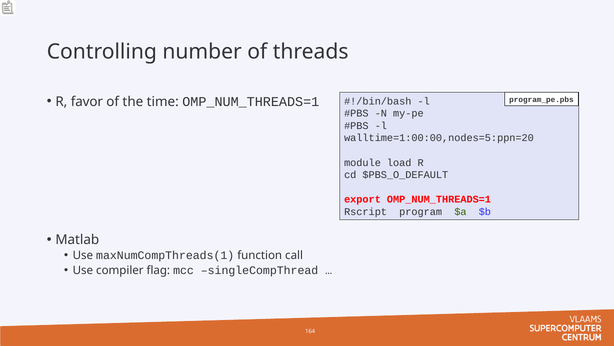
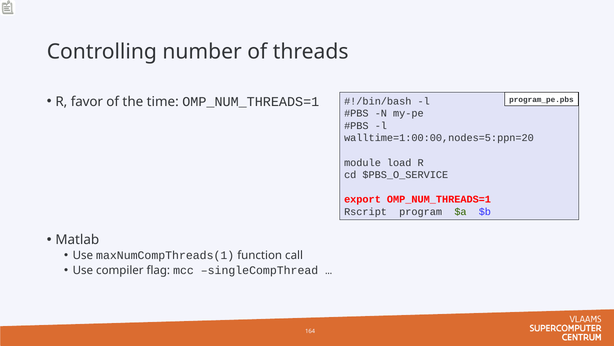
$PBS_O_DEFAULT: $PBS_O_DEFAULT -> $PBS_O_SERVICE
